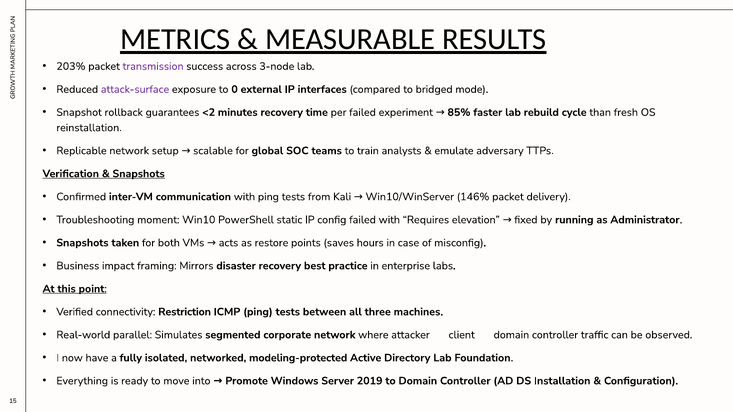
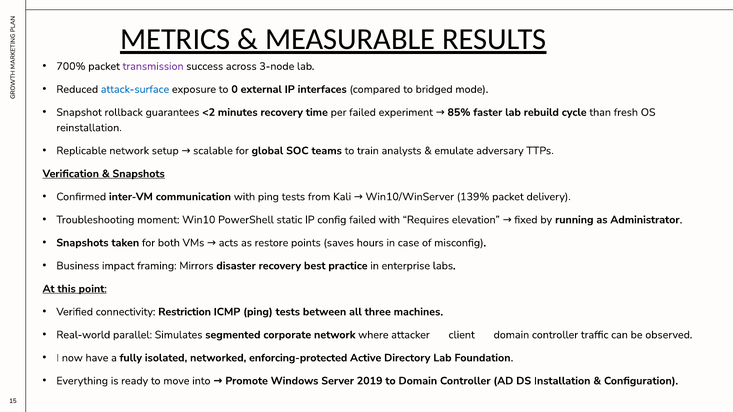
203%: 203% -> 700%
attack-surface colour: purple -> blue
146%: 146% -> 139%
modeling-protected: modeling-protected -> enforcing-protected
